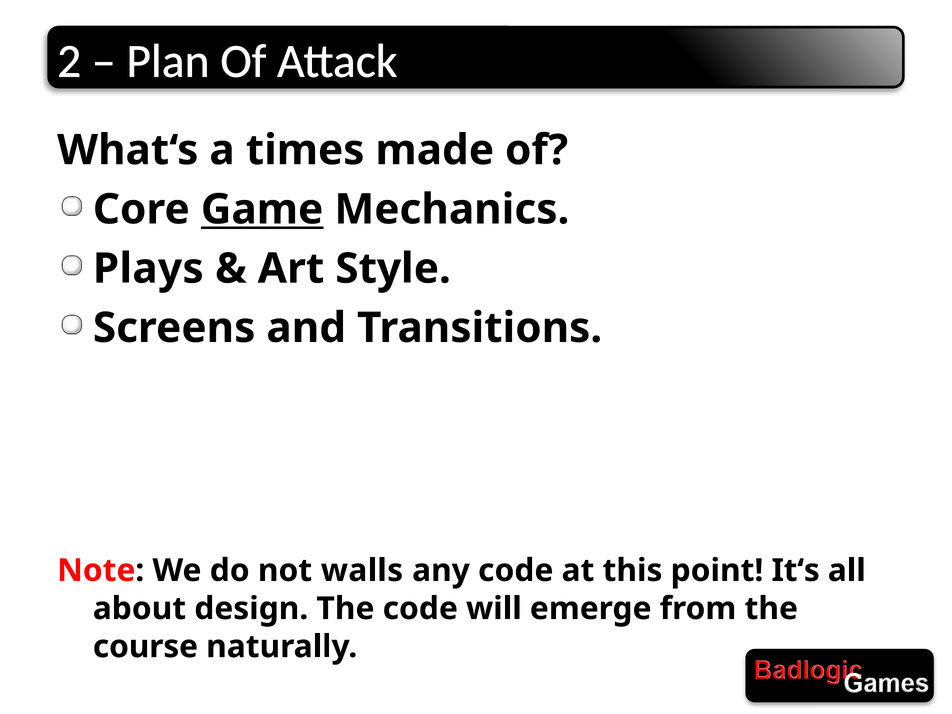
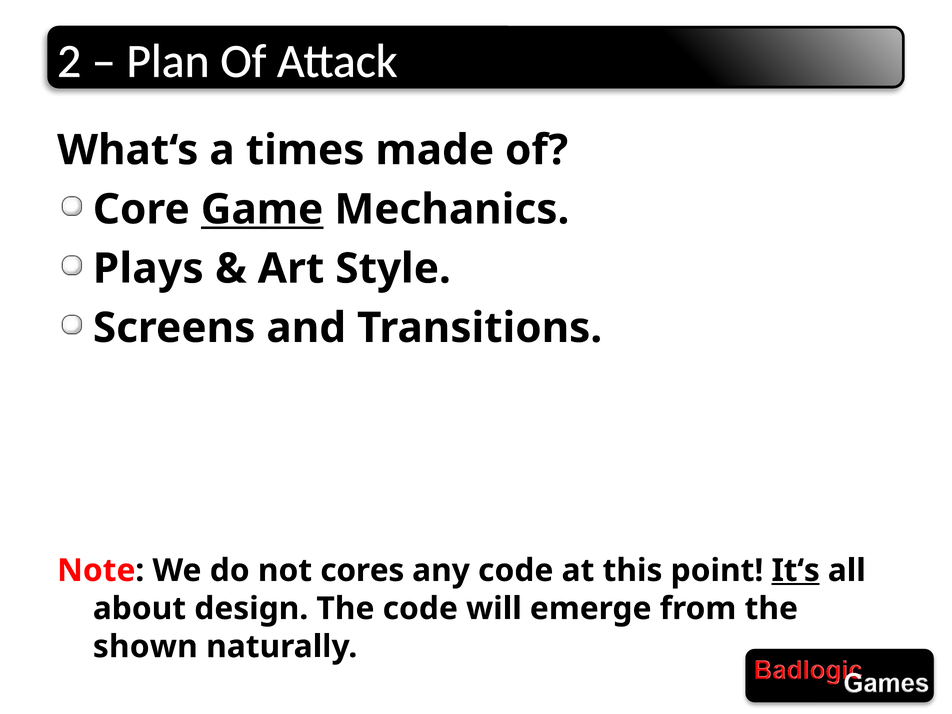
walls: walls -> cores
It‘s underline: none -> present
course: course -> shown
